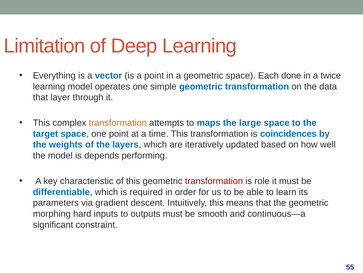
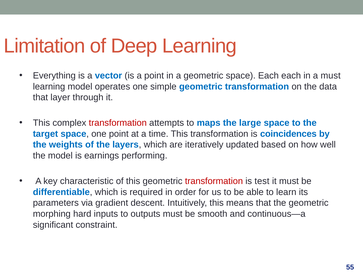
Each done: done -> each
a twice: twice -> must
transformation at (118, 123) colour: orange -> red
depends: depends -> earnings
role: role -> test
